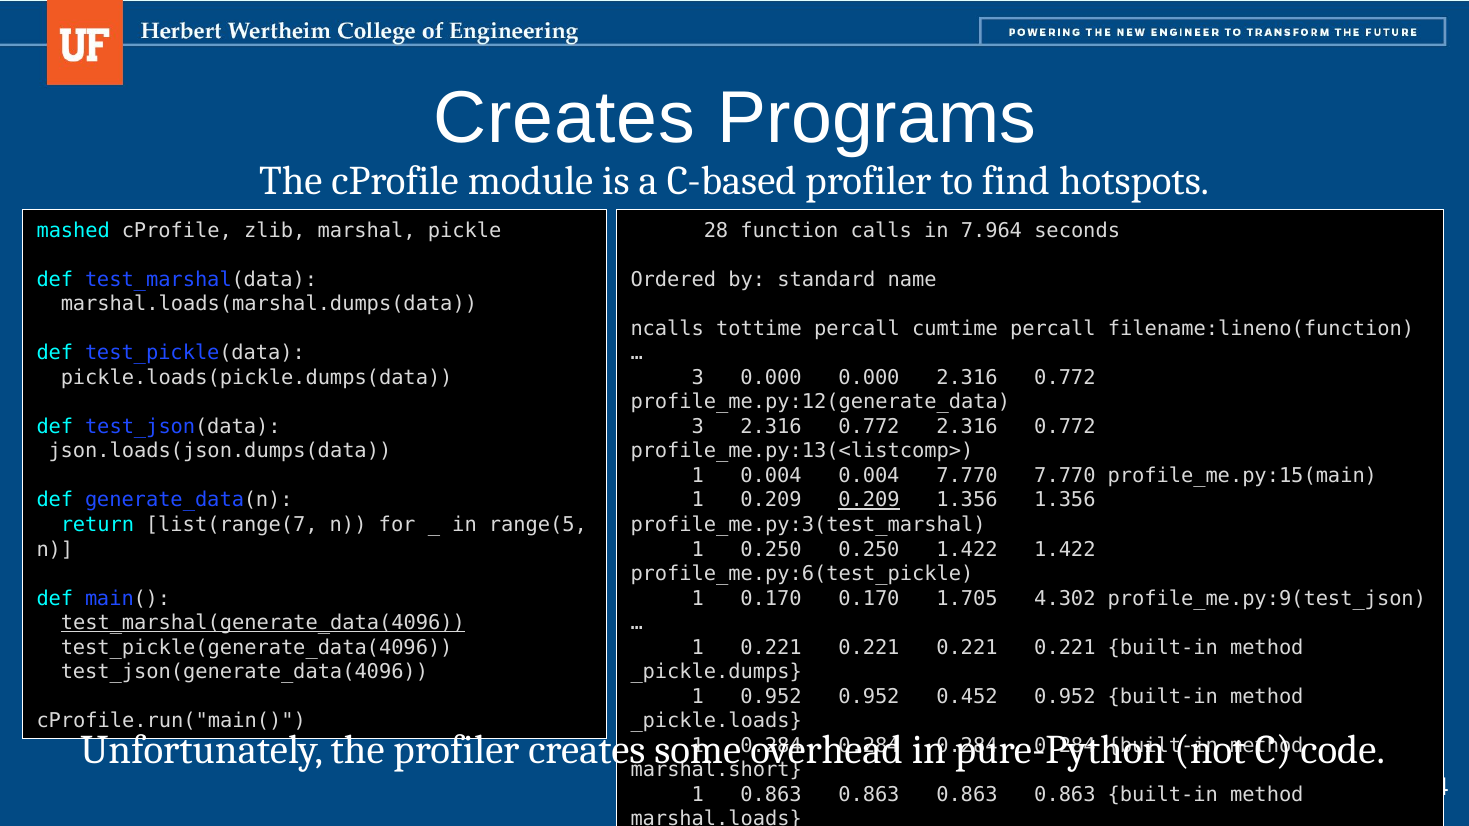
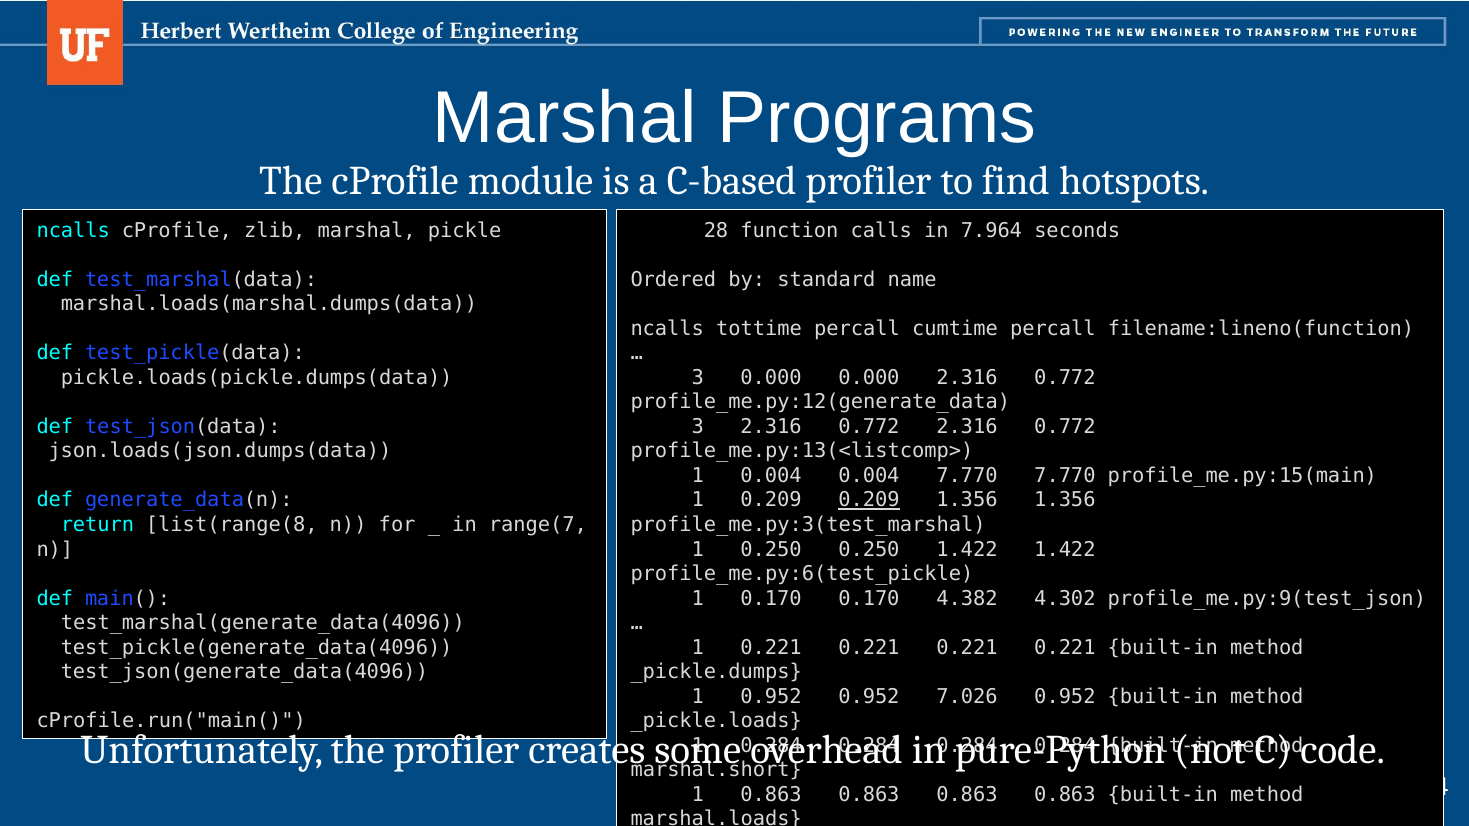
Creates at (565, 119): Creates -> Marshal
mashed at (73, 231): mashed -> ncalls
list(range(7: list(range(7 -> list(range(8
range(5: range(5 -> range(7
1.705: 1.705 -> 4.382
test_marshal(generate_data(4096 underline: present -> none
0.452: 0.452 -> 7.026
